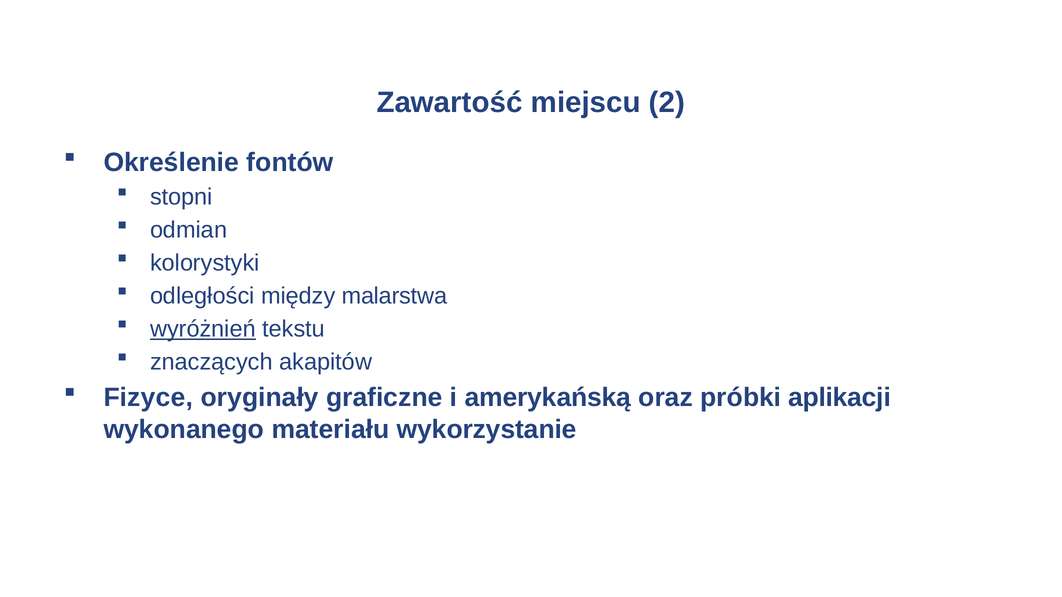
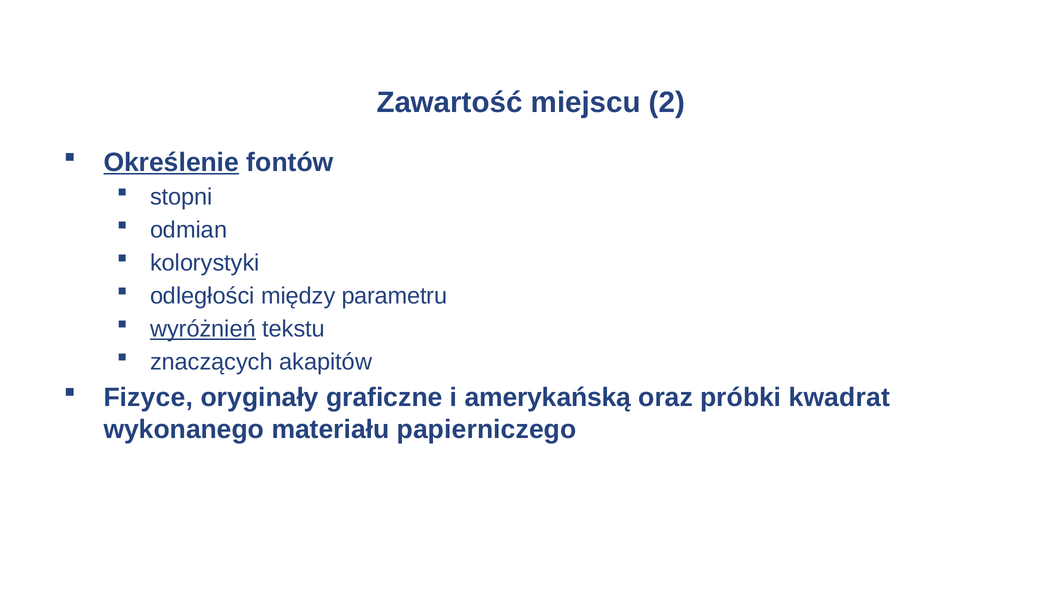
Określenie underline: none -> present
malarstwa: malarstwa -> parametru
aplikacji: aplikacji -> kwadrat
wykorzystanie: wykorzystanie -> papierniczego
